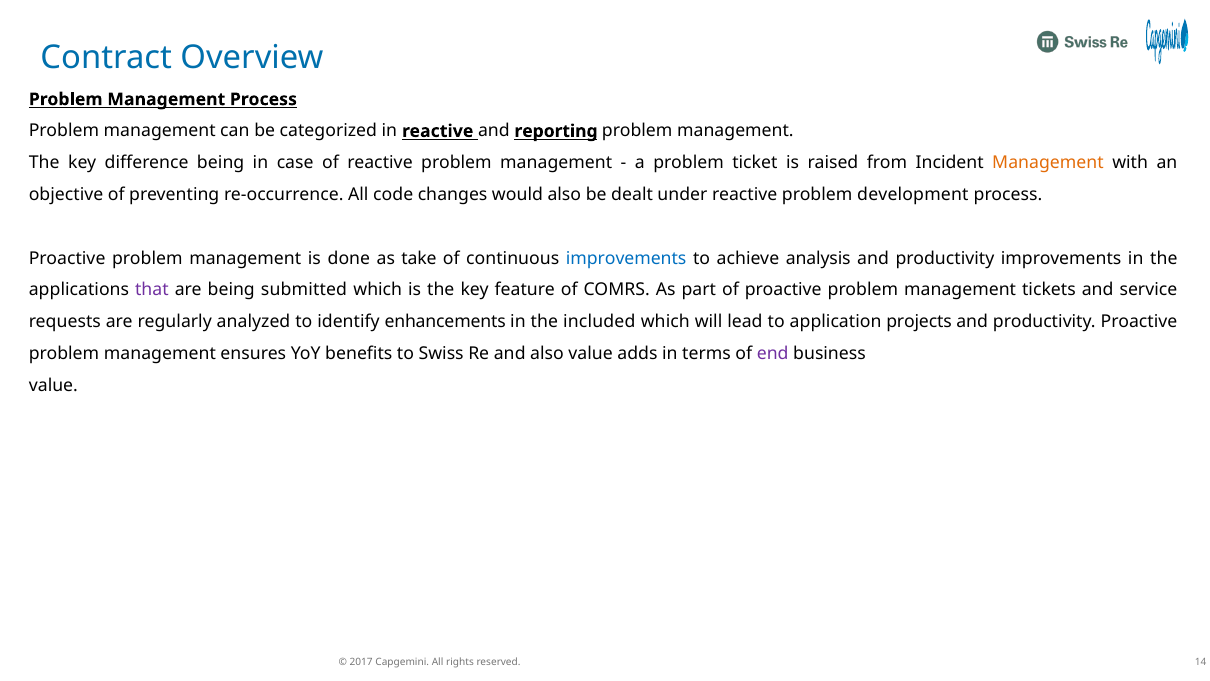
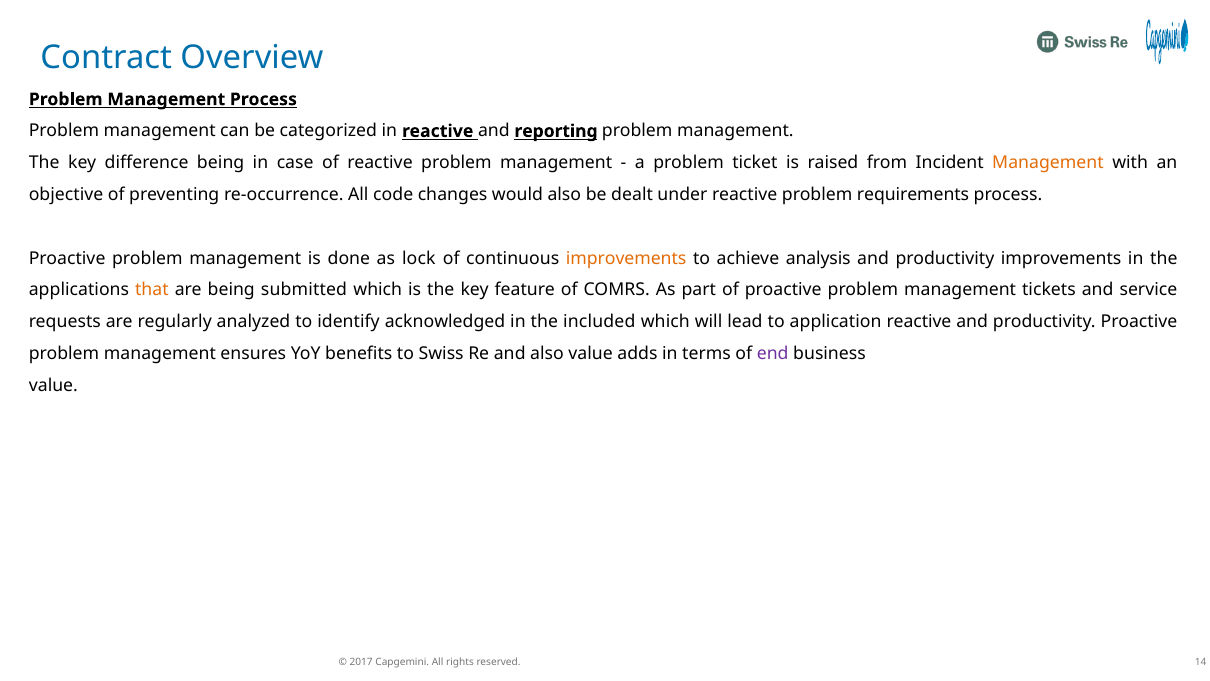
development: development -> requirements
take: take -> lock
improvements at (626, 258) colour: blue -> orange
that colour: purple -> orange
enhancements: enhancements -> acknowledged
application projects: projects -> reactive
